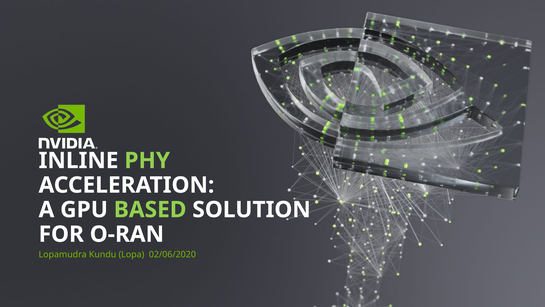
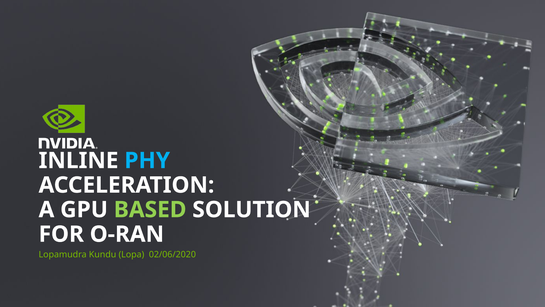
PHY colour: light green -> light blue
